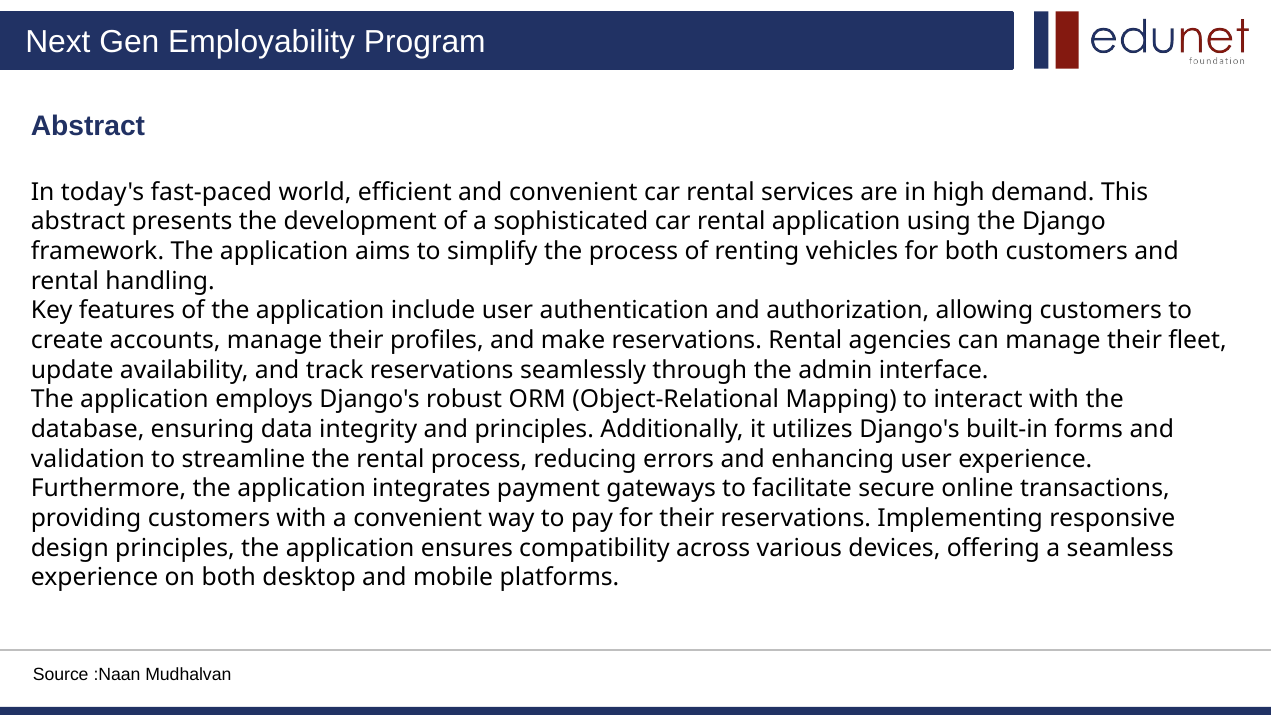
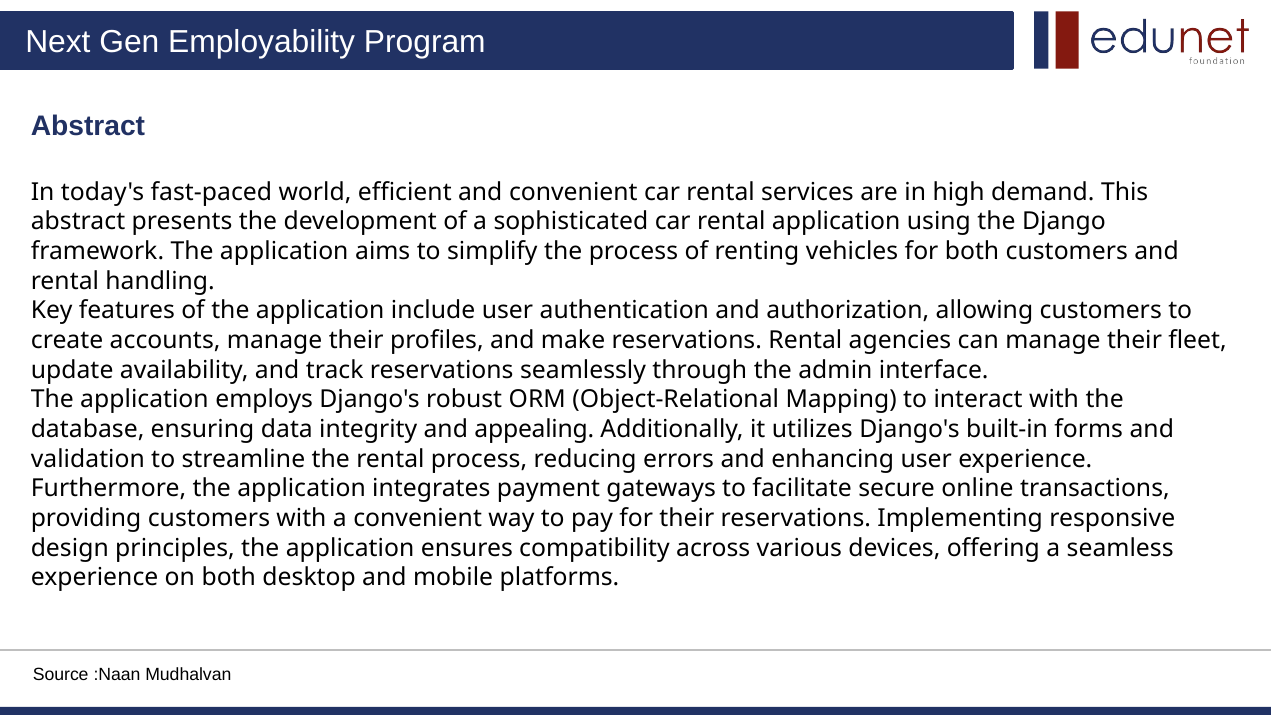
and principles: principles -> appealing
